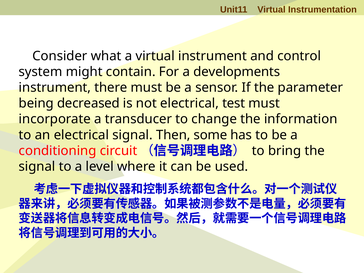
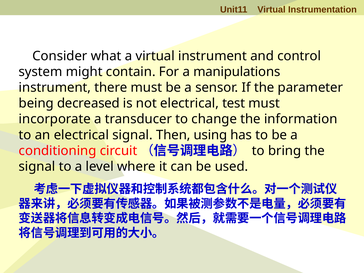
developments: developments -> manipulations
some: some -> using
